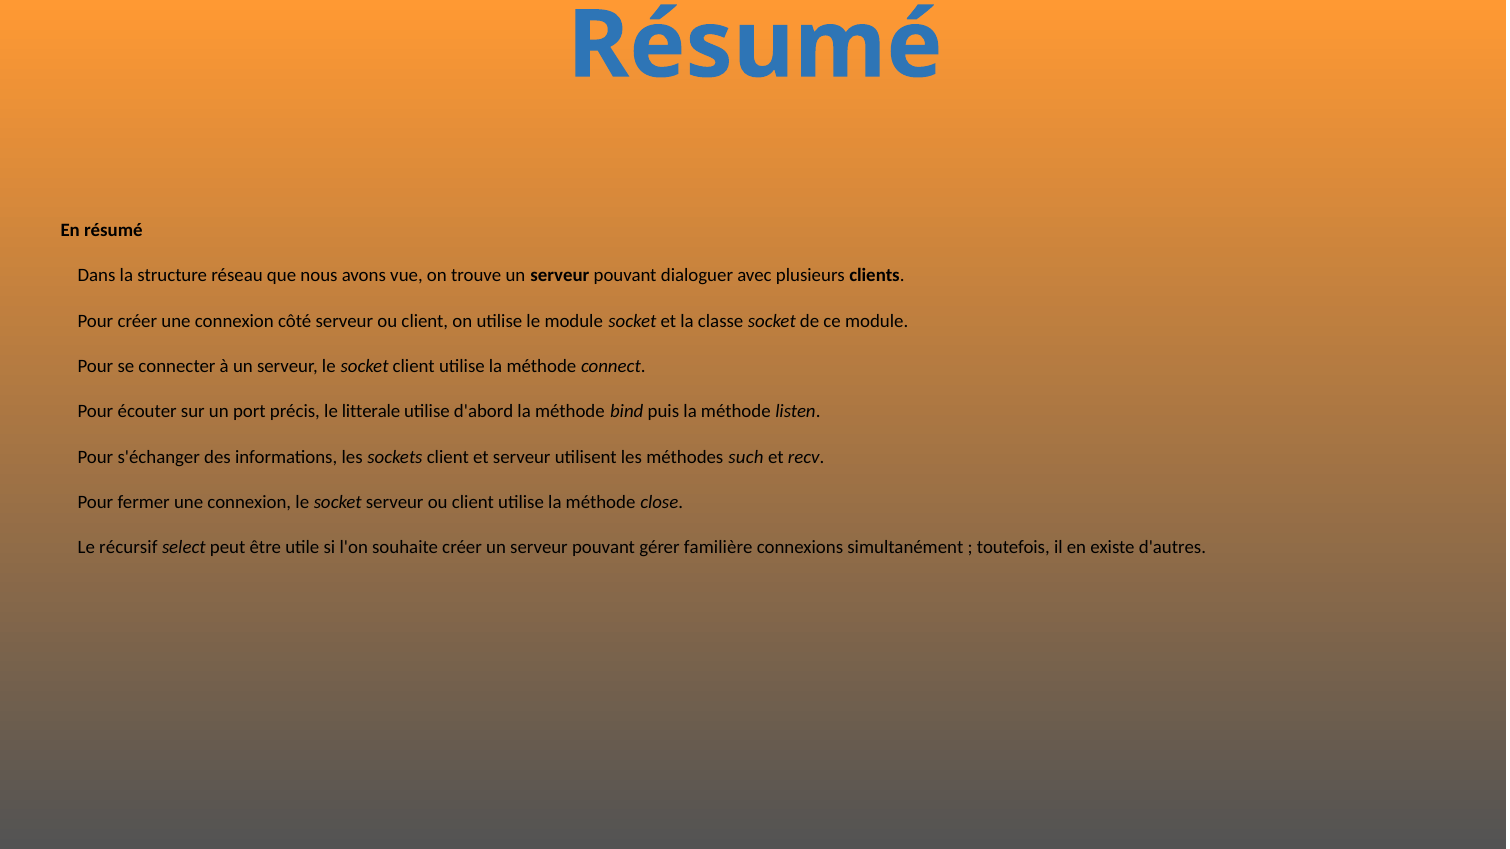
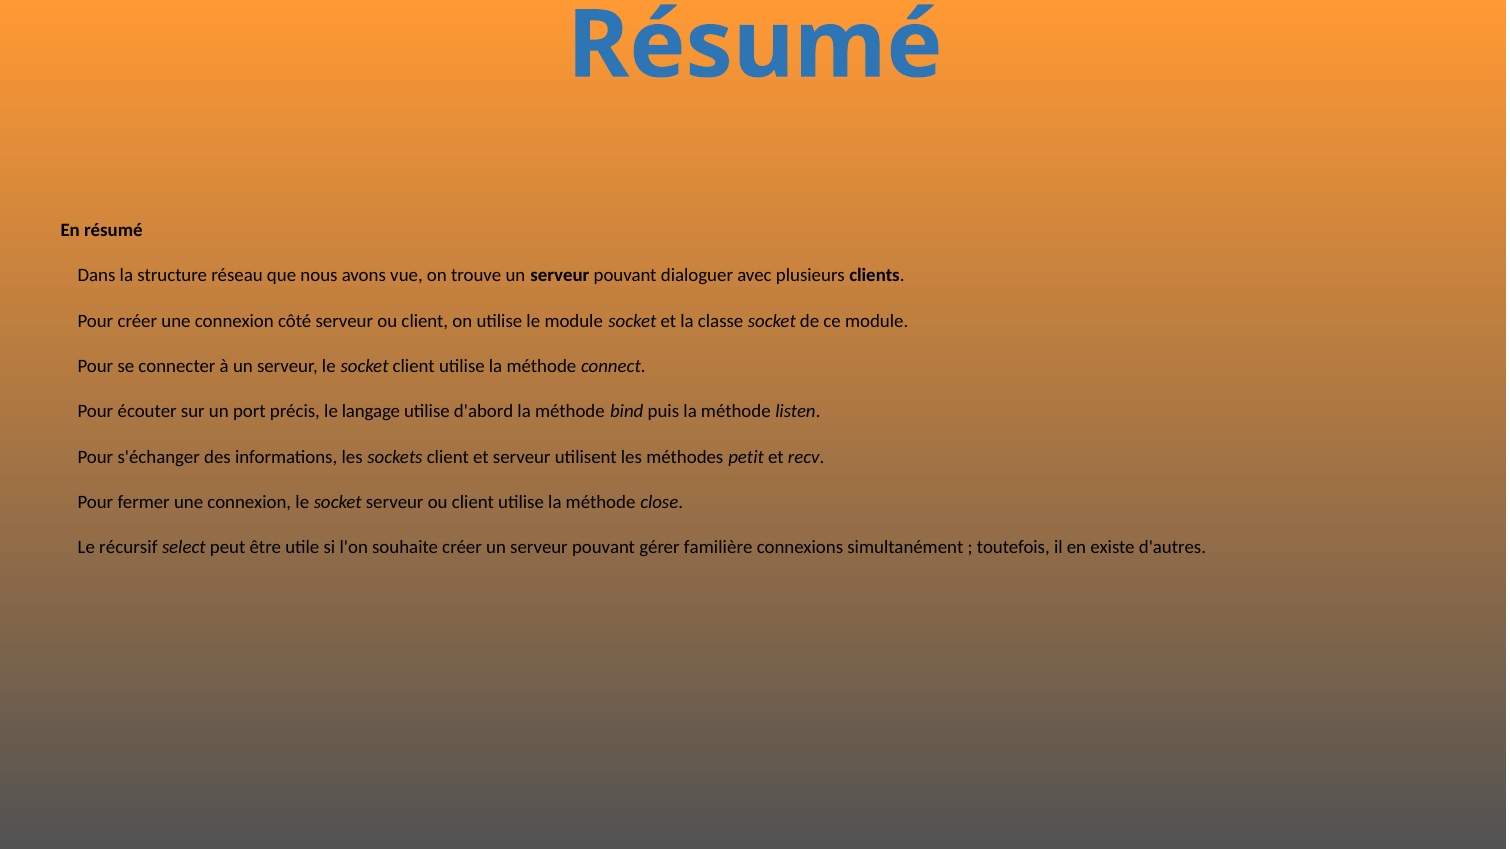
litterale: litterale -> langage
such: such -> petit
